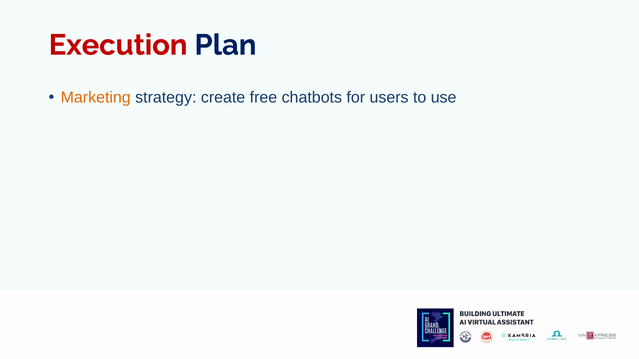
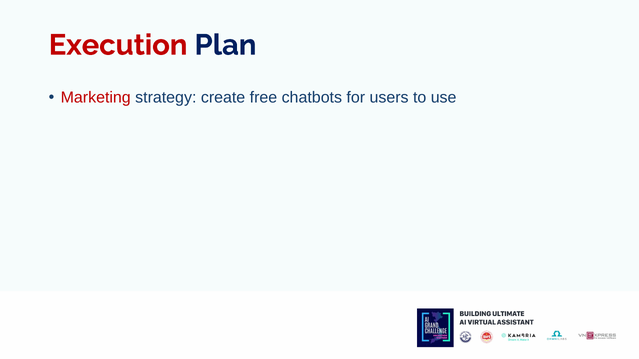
Marketing colour: orange -> red
